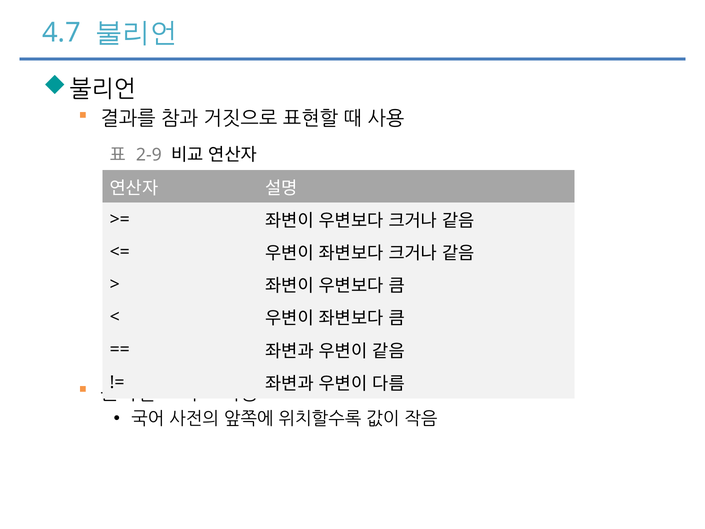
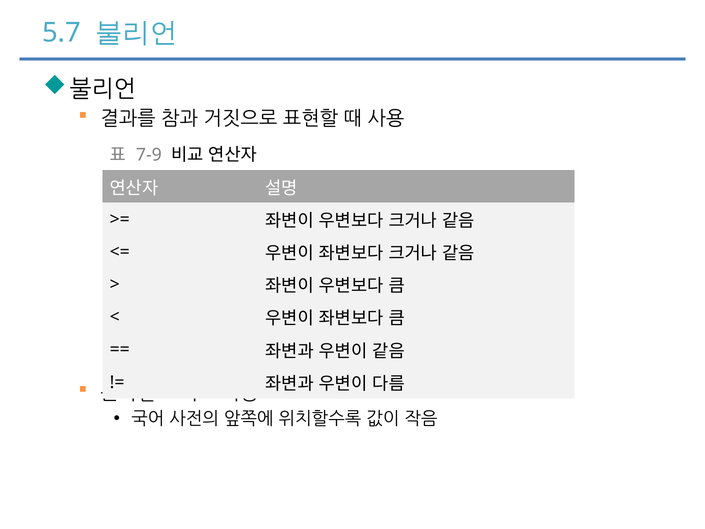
4.7: 4.7 -> 5.7
2-9: 2-9 -> 7-9
